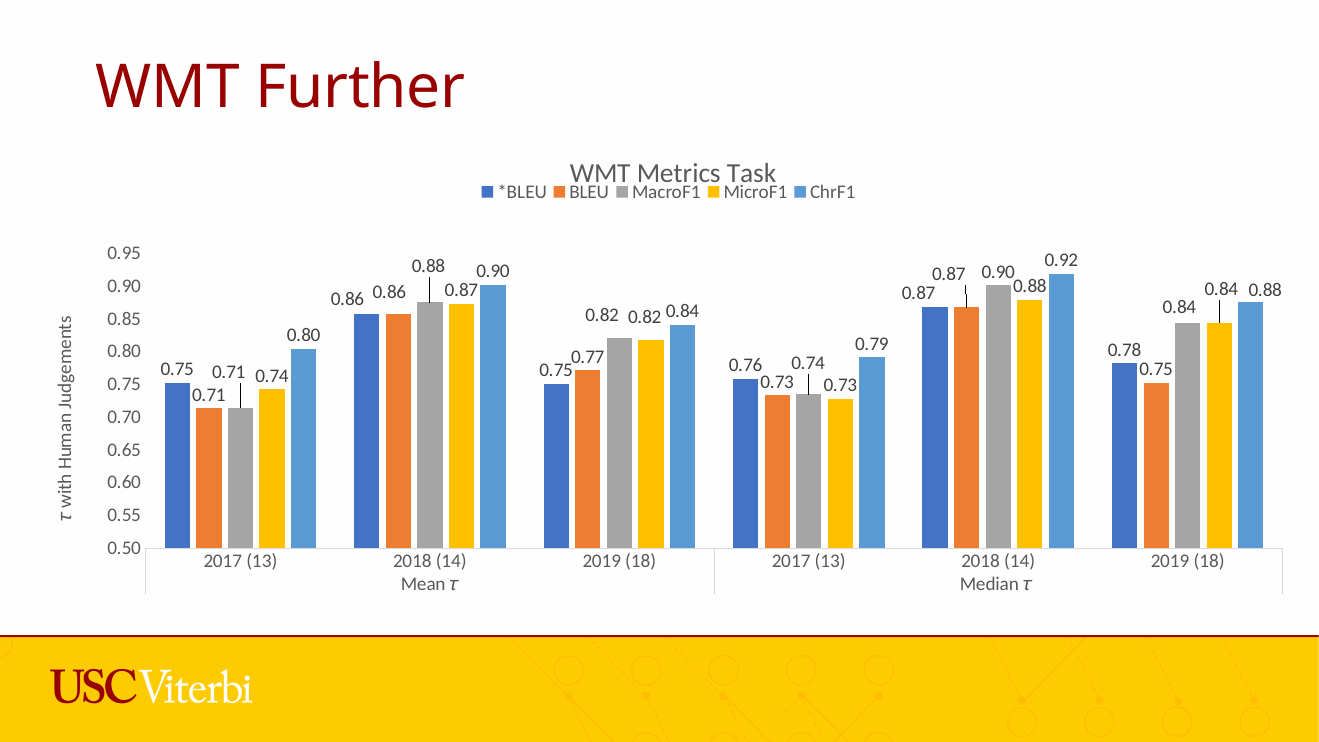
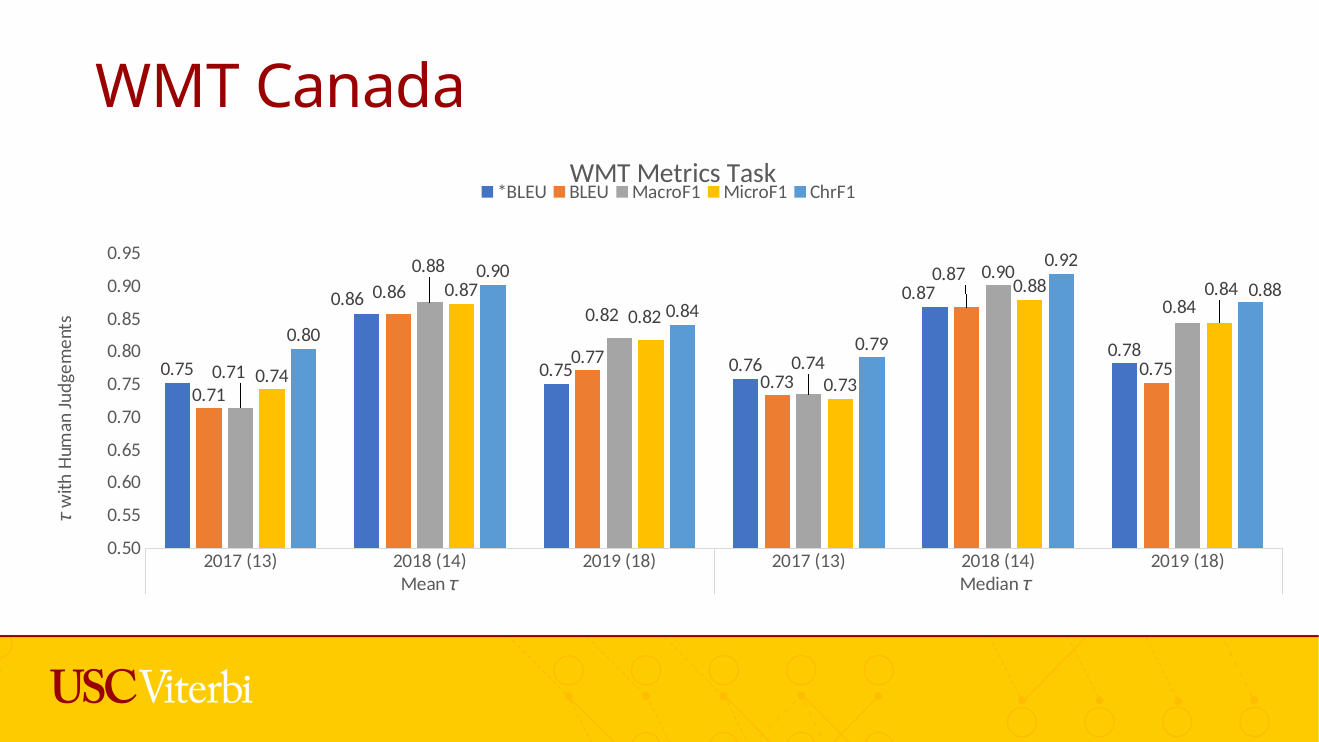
Further: Further -> Canada
